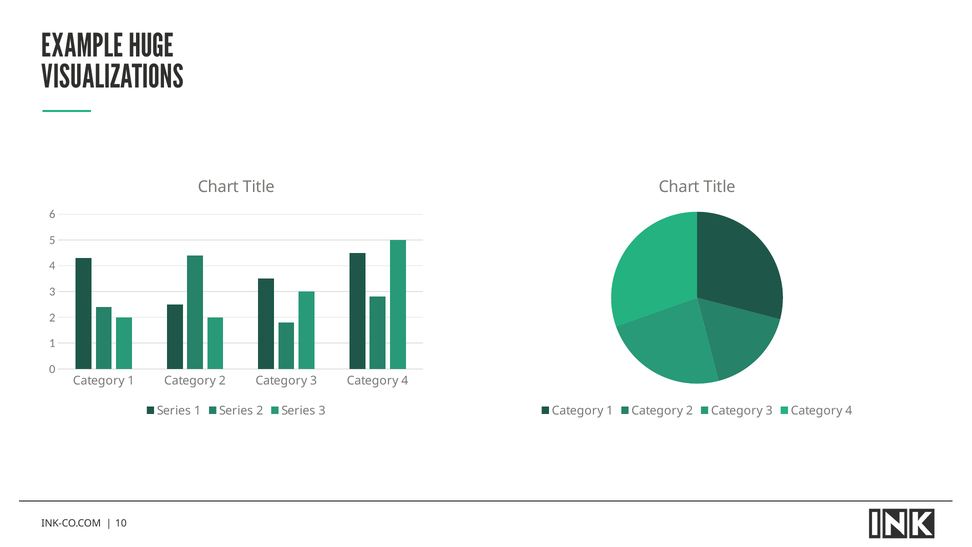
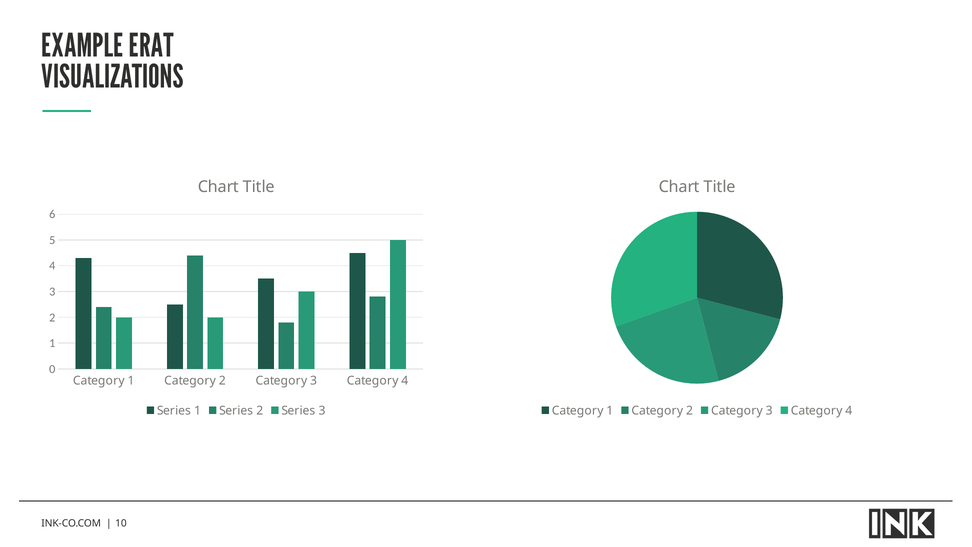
HUGE: HUGE -> ERAT
